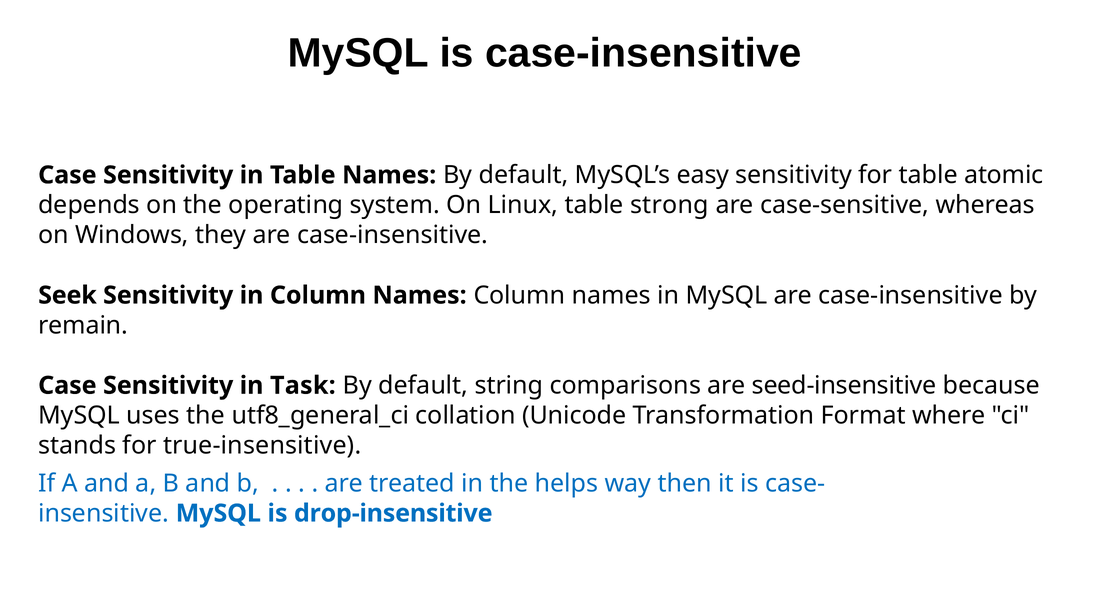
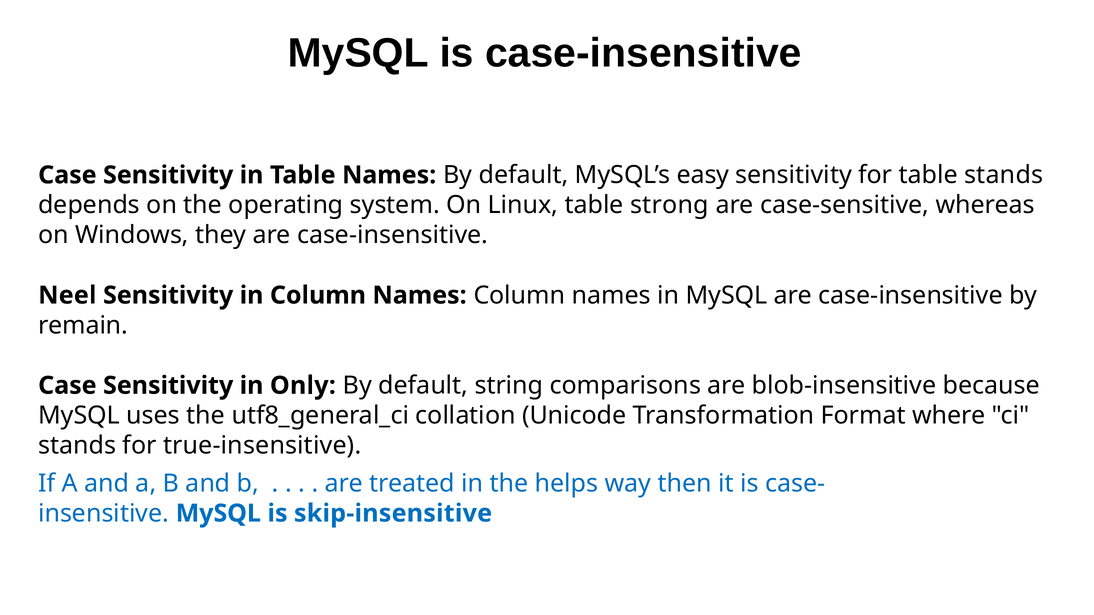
table atomic: atomic -> stands
Seek: Seek -> Neel
Task: Task -> Only
seed-insensitive: seed-insensitive -> blob-insensitive
drop-insensitive: drop-insensitive -> skip-insensitive
